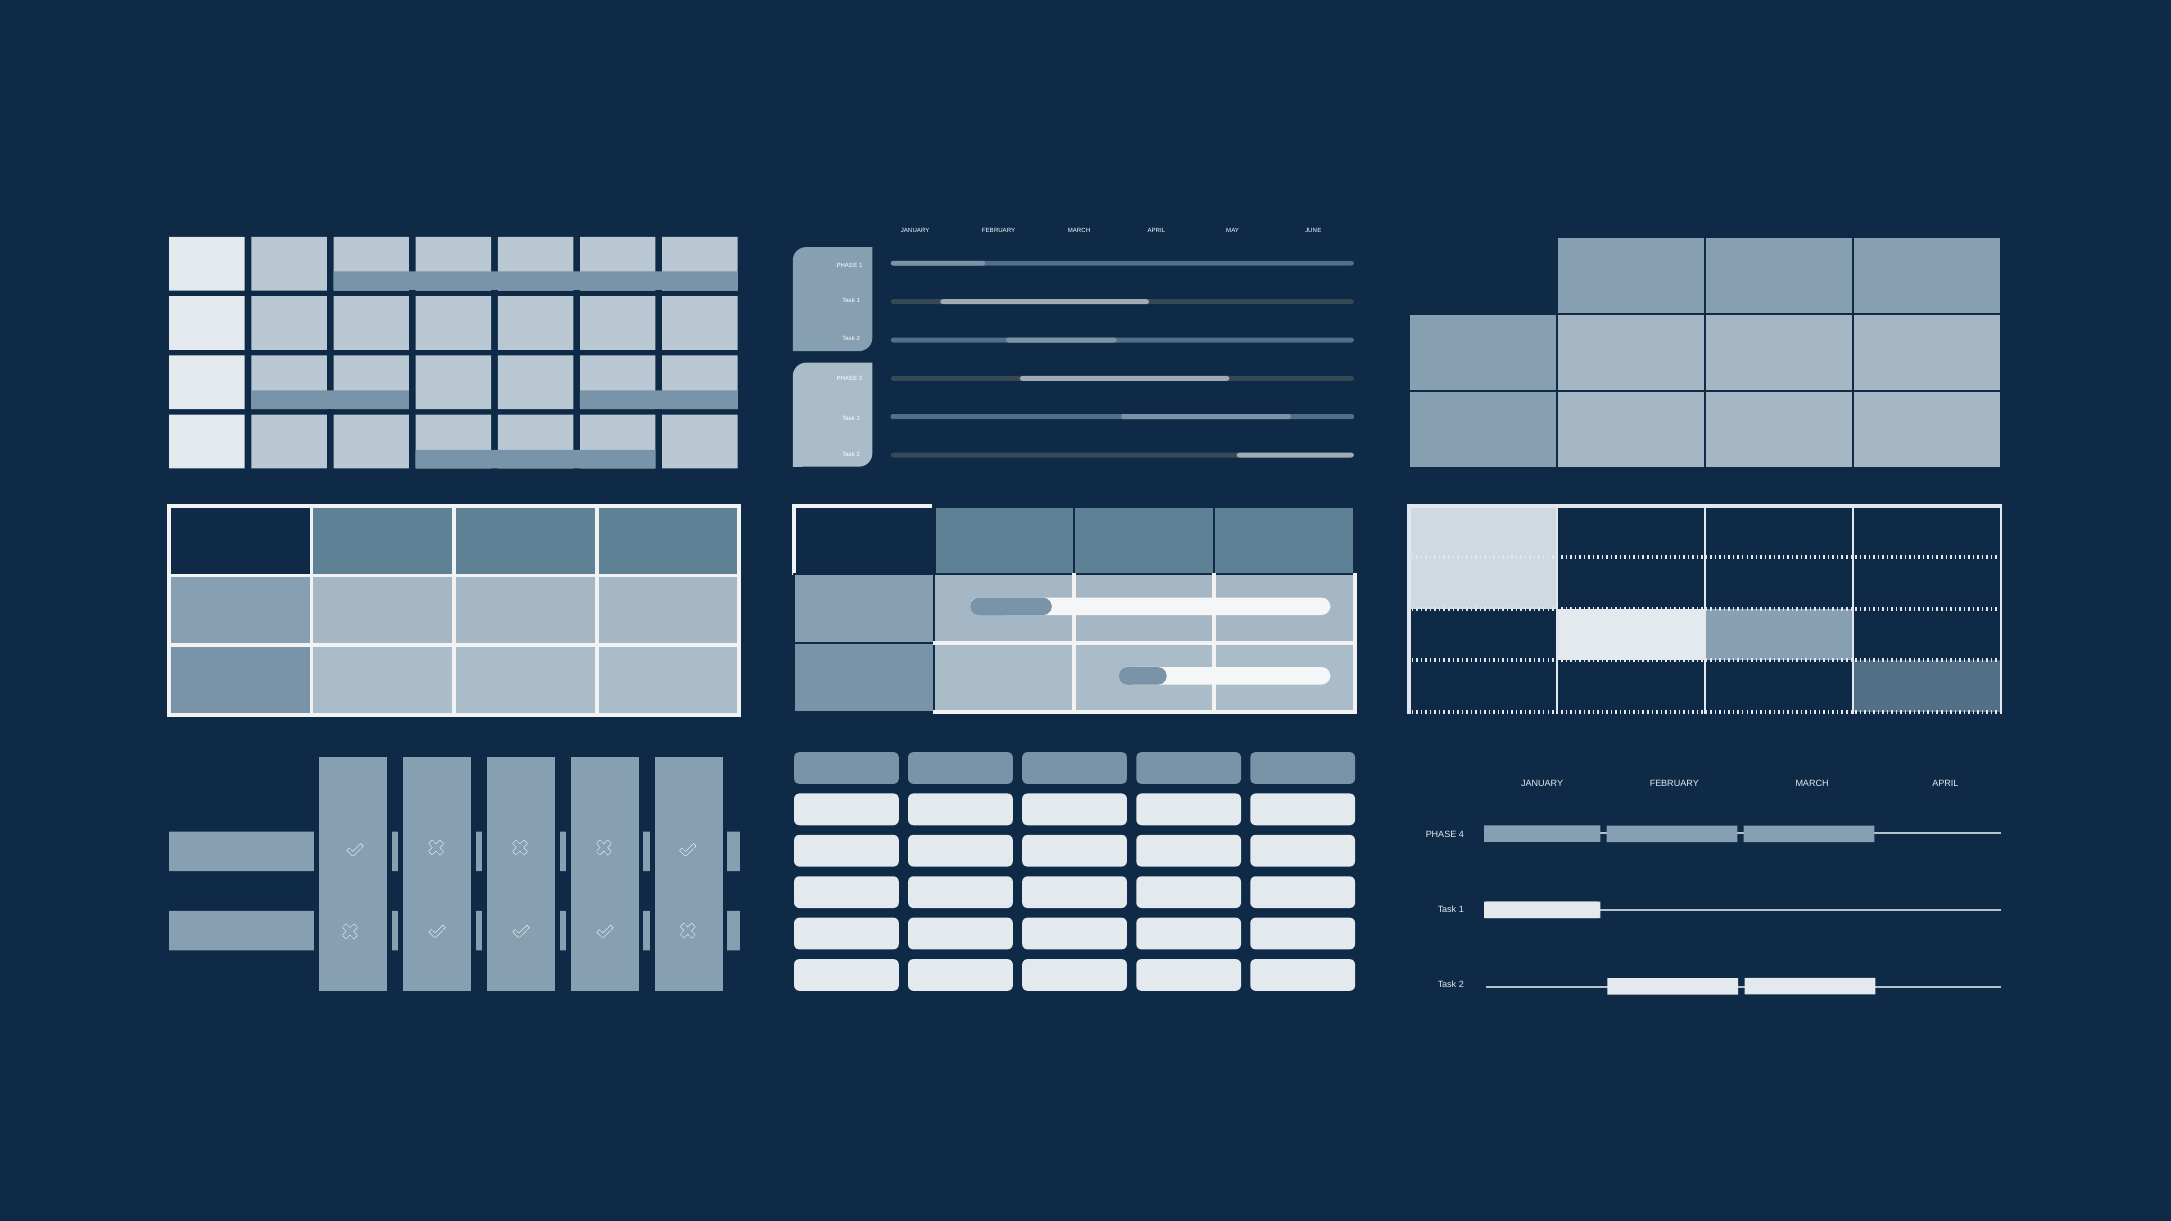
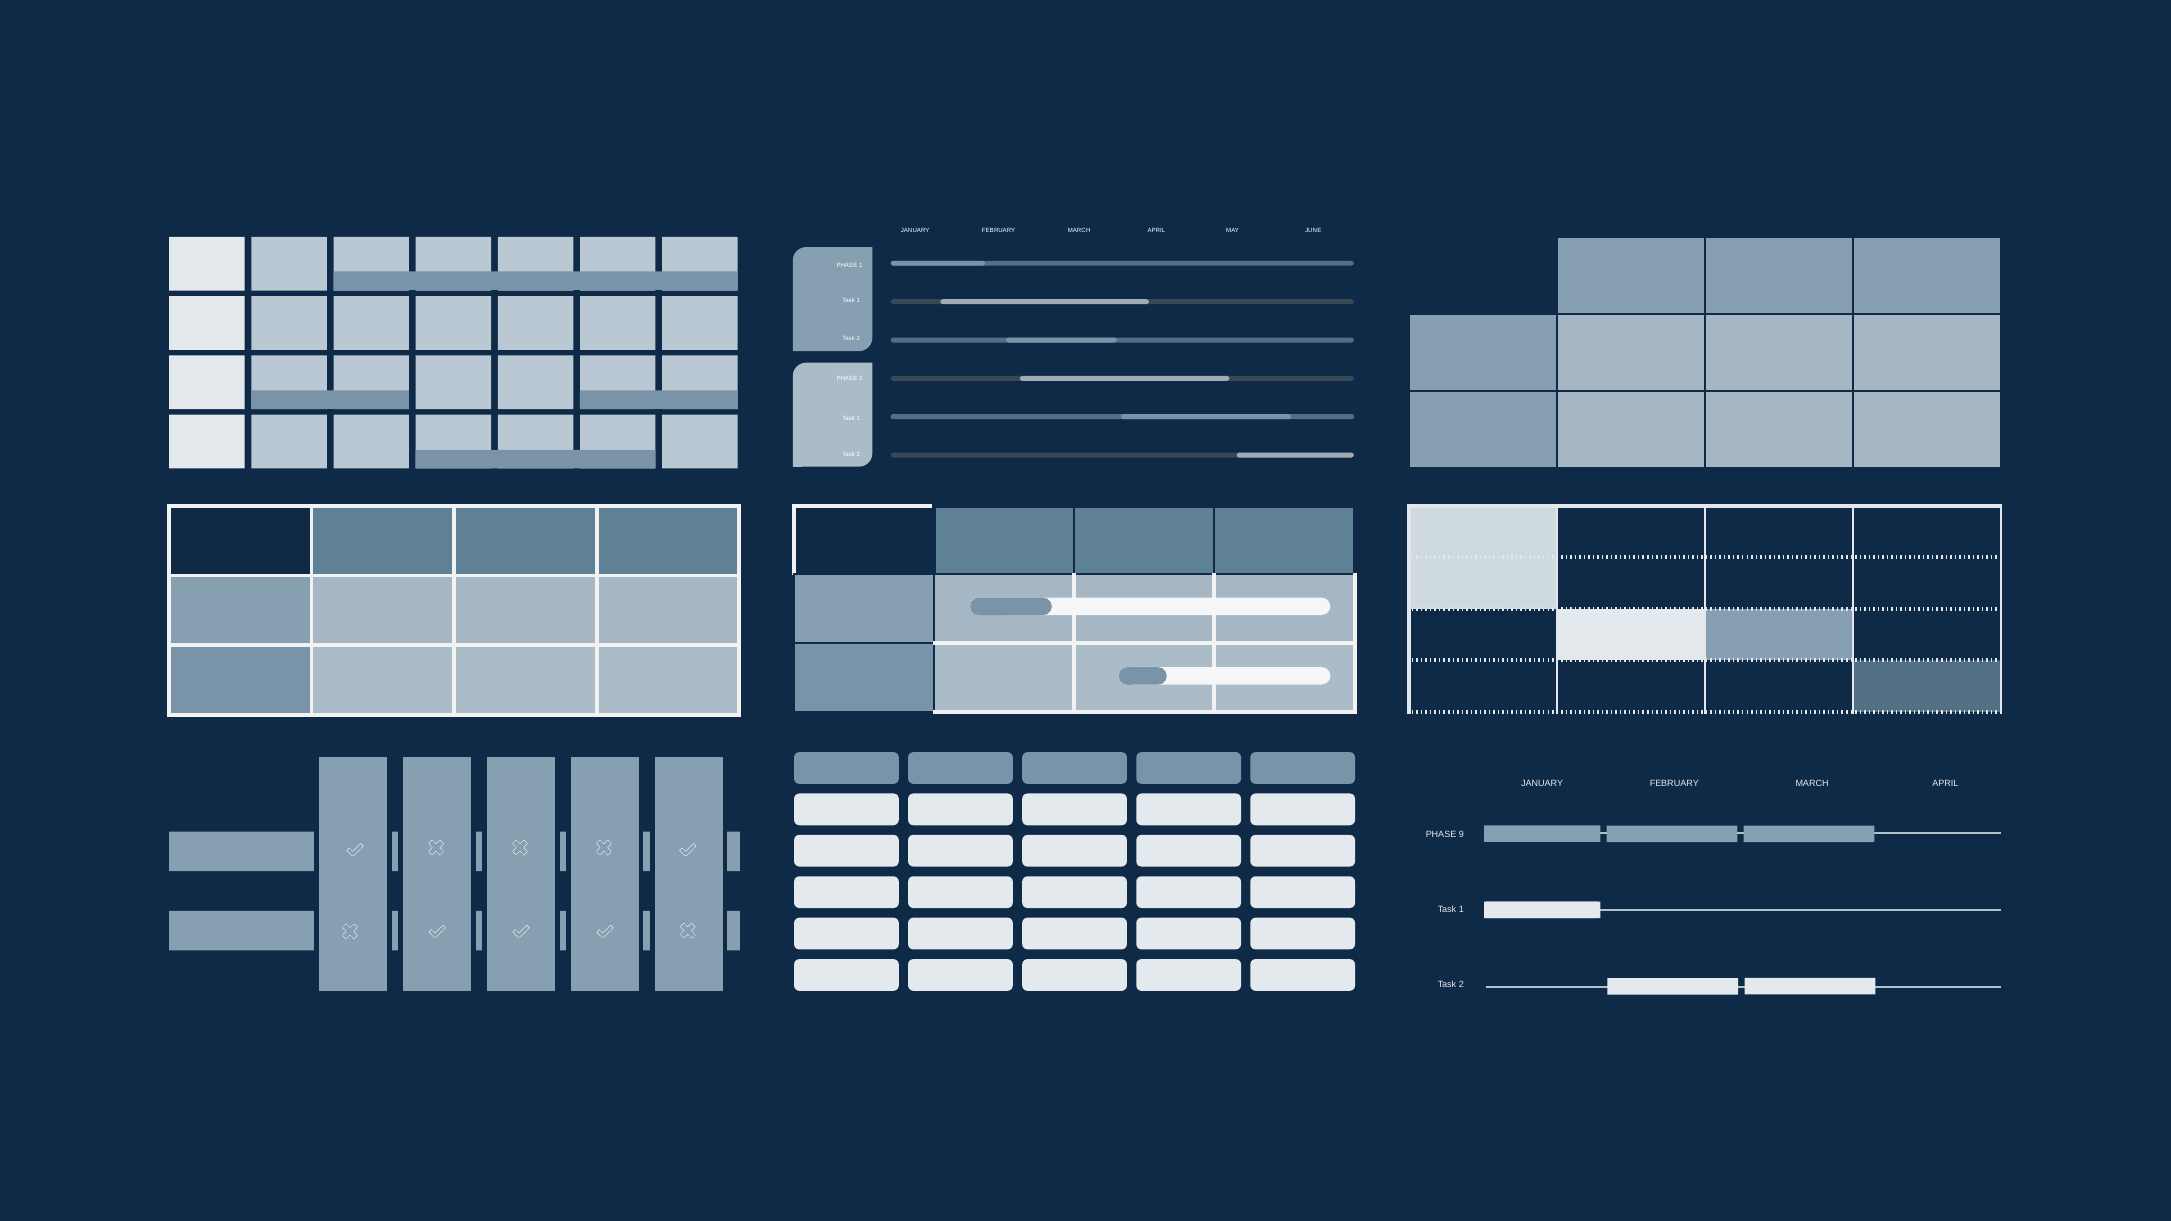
4: 4 -> 9
